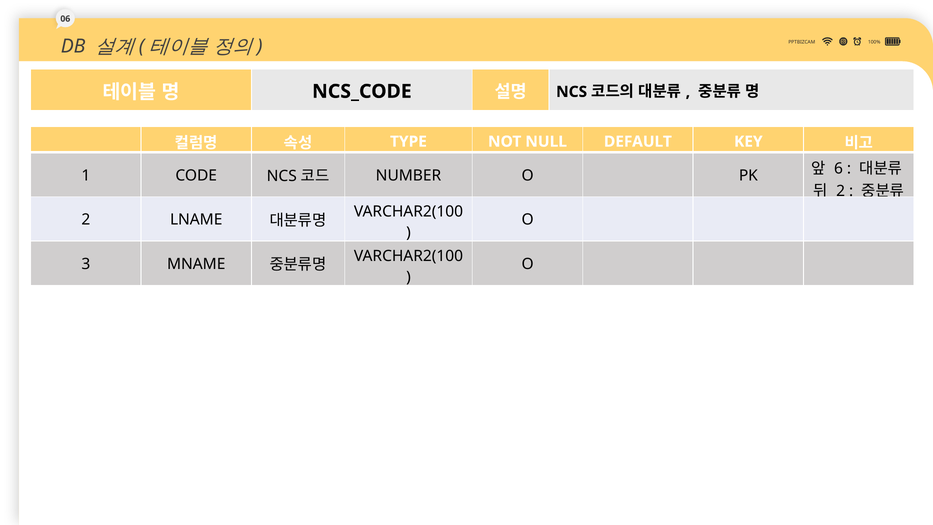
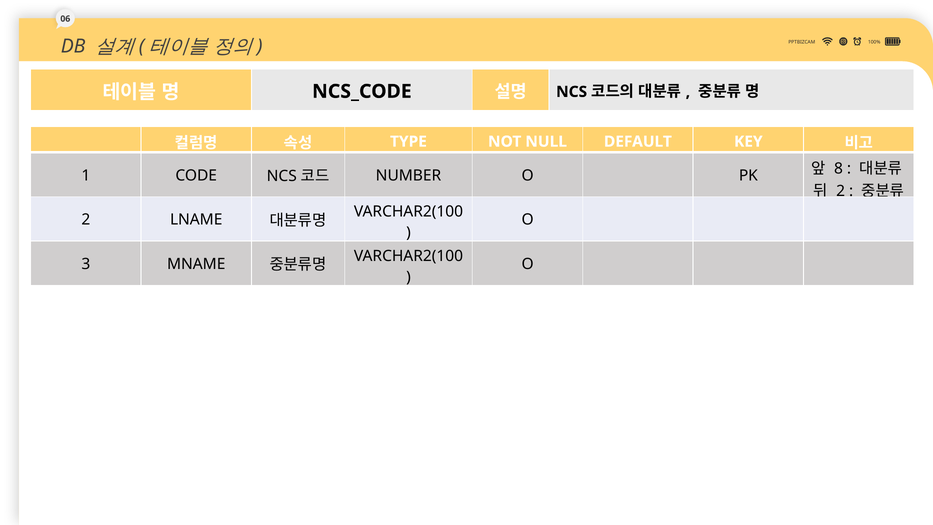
6: 6 -> 8
